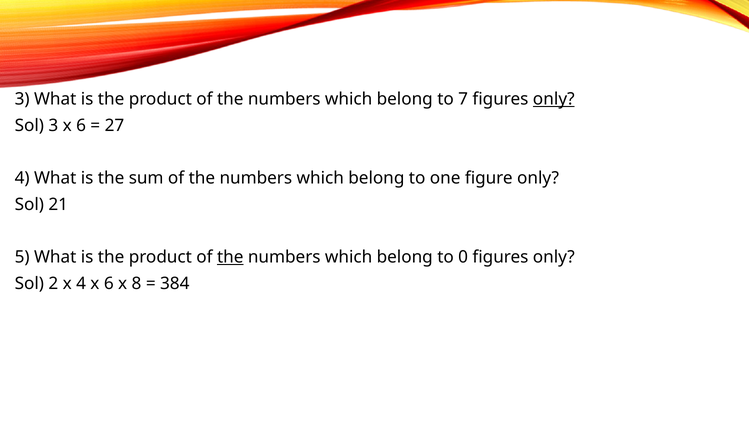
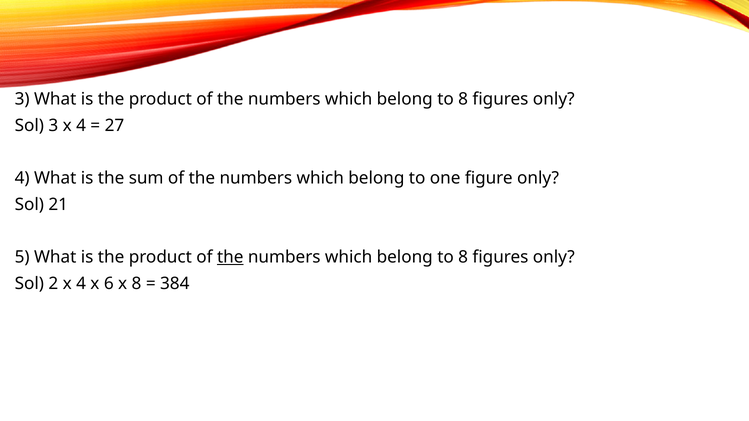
7 at (463, 99): 7 -> 8
only at (554, 99) underline: present -> none
3 x 6: 6 -> 4
0 at (463, 257): 0 -> 8
